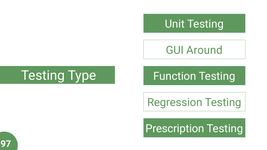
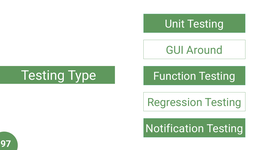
Prescription: Prescription -> Notification
